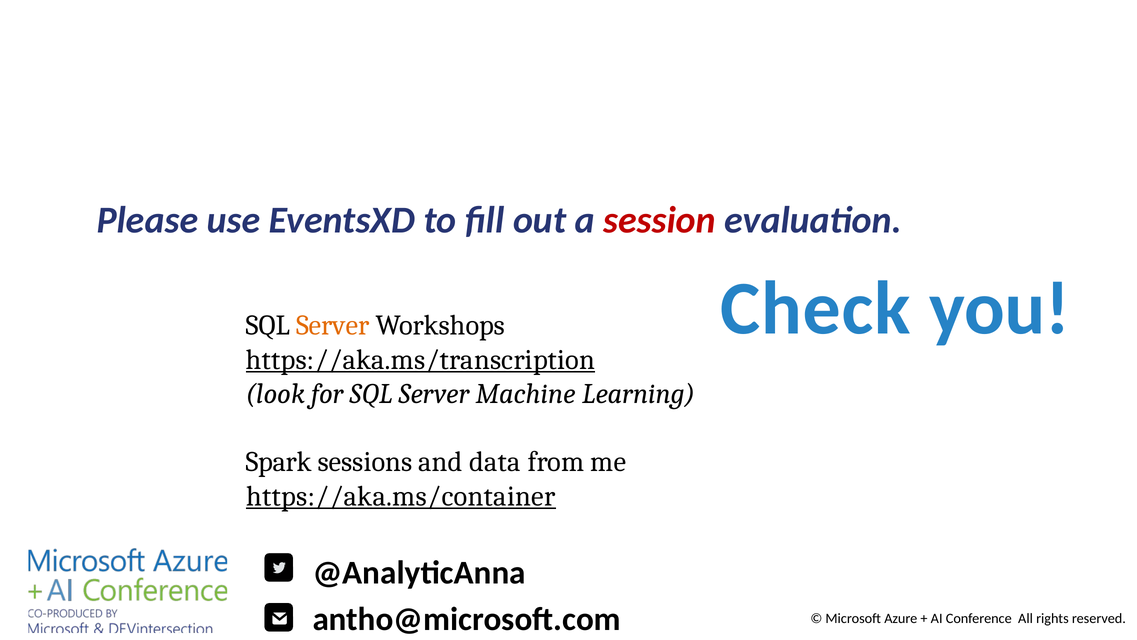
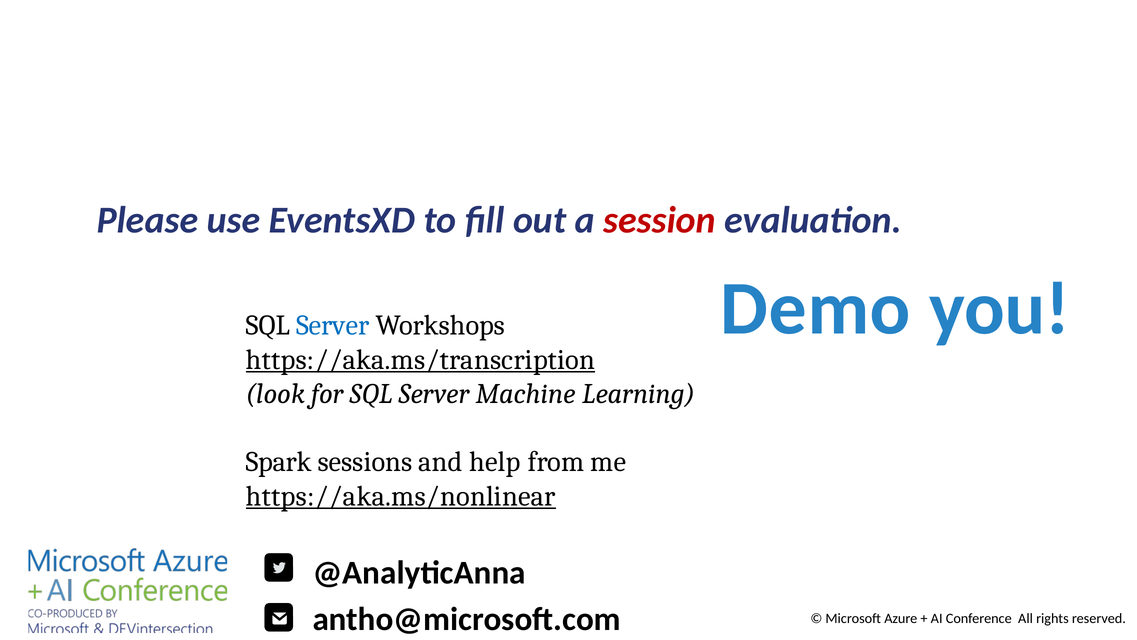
Check: Check -> Demo
Server at (333, 325) colour: orange -> blue
data: data -> help
https://aka.ms/container: https://aka.ms/container -> https://aka.ms/nonlinear
